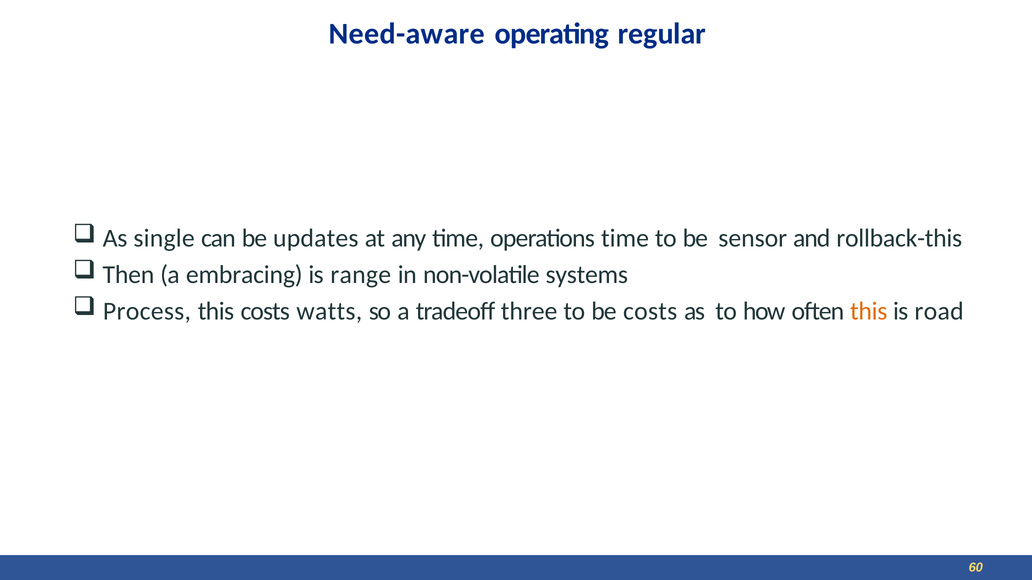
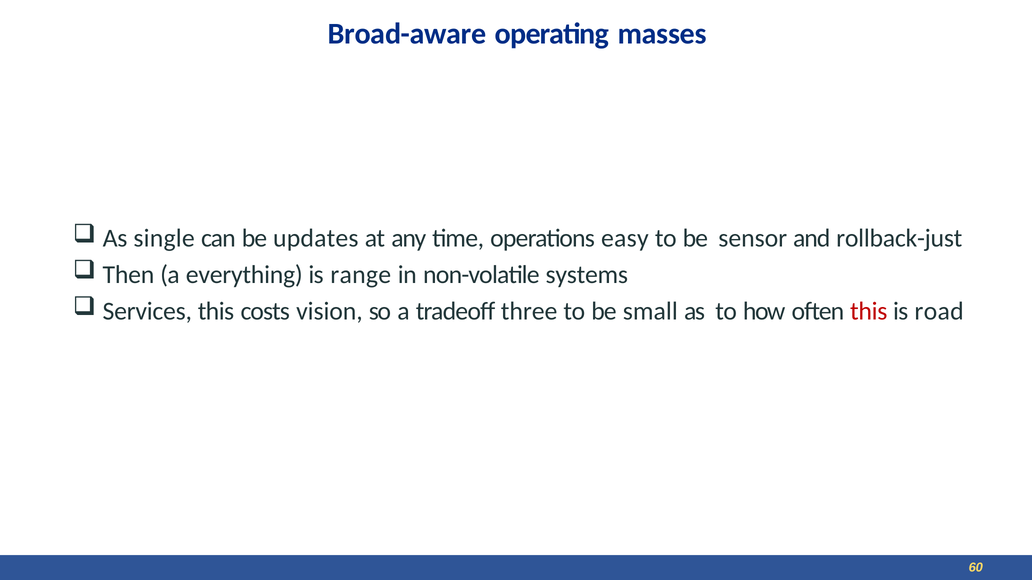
Need-aware: Need-aware -> Broad-aware
regular: regular -> masses
operations time: time -> easy
rollback-this: rollback-this -> rollback-just
embracing: embracing -> everything
Process: Process -> Services
watts: watts -> vision
be costs: costs -> small
this at (869, 311) colour: orange -> red
